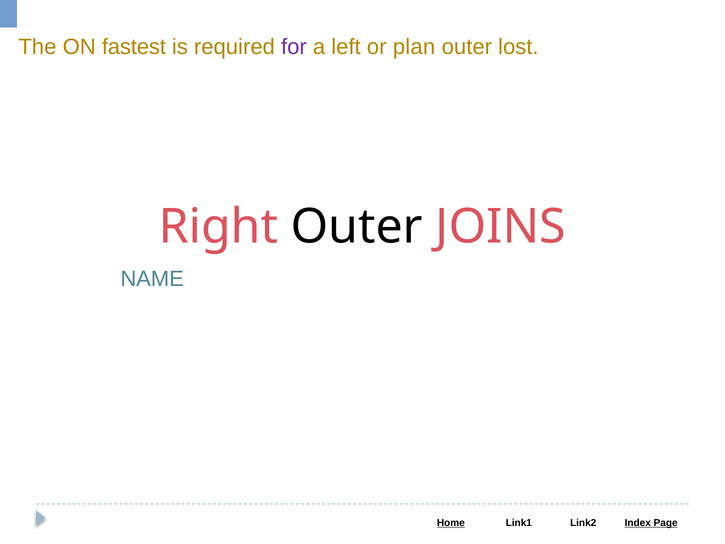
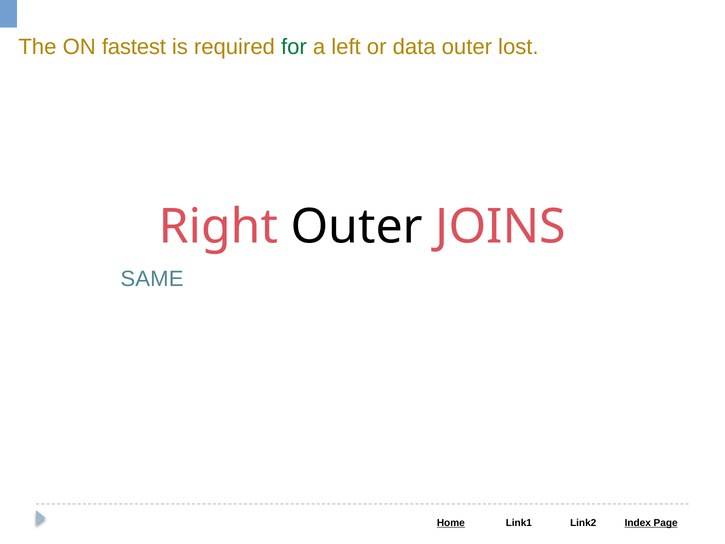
for colour: purple -> green
plan: plan -> data
NAME: NAME -> SAME
